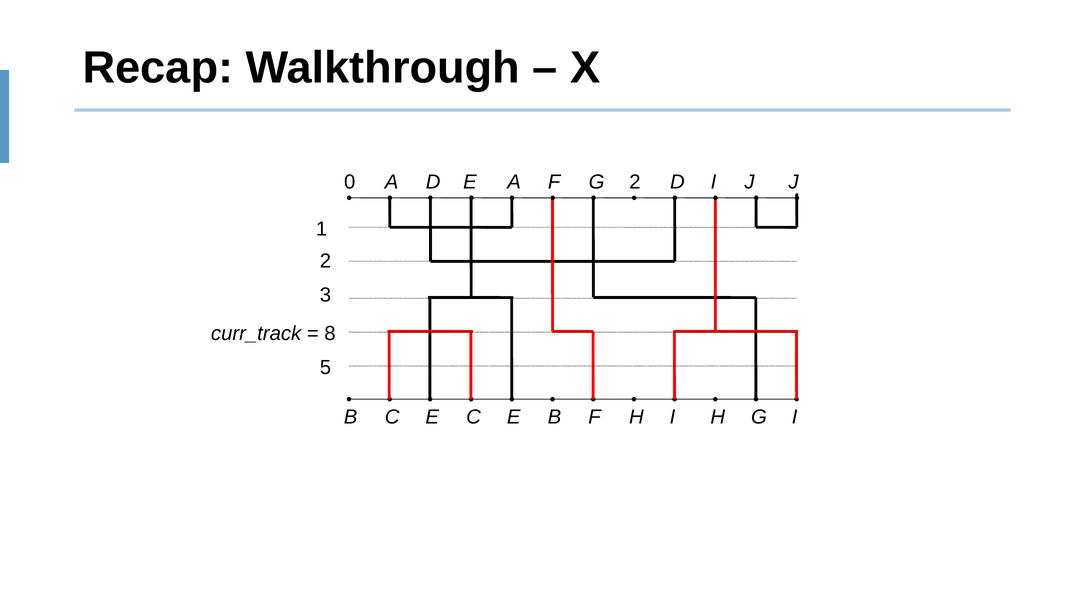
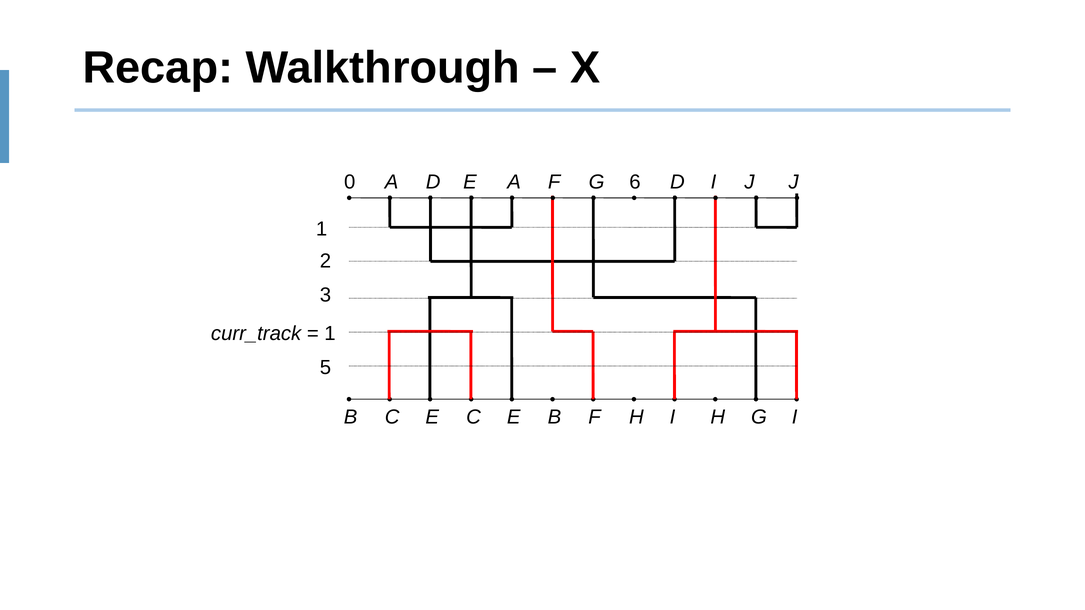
F 2: 2 -> 6
8 at (330, 333): 8 -> 1
